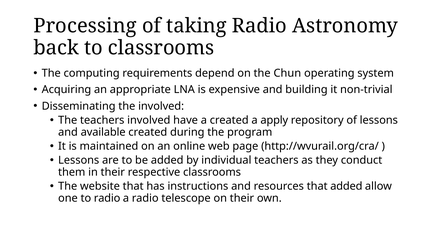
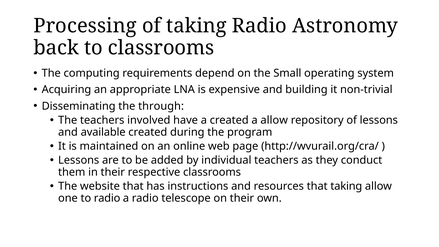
Chun: Chun -> Small
the involved: involved -> through
a apply: apply -> allow
that added: added -> taking
